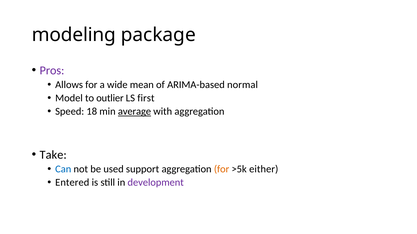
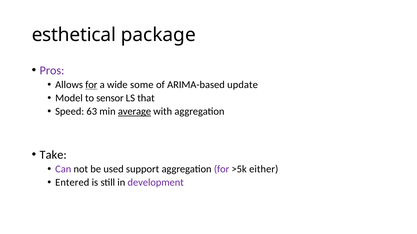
modeling: modeling -> esthetical
for at (91, 85) underline: none -> present
mean: mean -> some
normal: normal -> update
outlier: outlier -> sensor
first: first -> that
18: 18 -> 63
Can colour: blue -> purple
for at (222, 169) colour: orange -> purple
